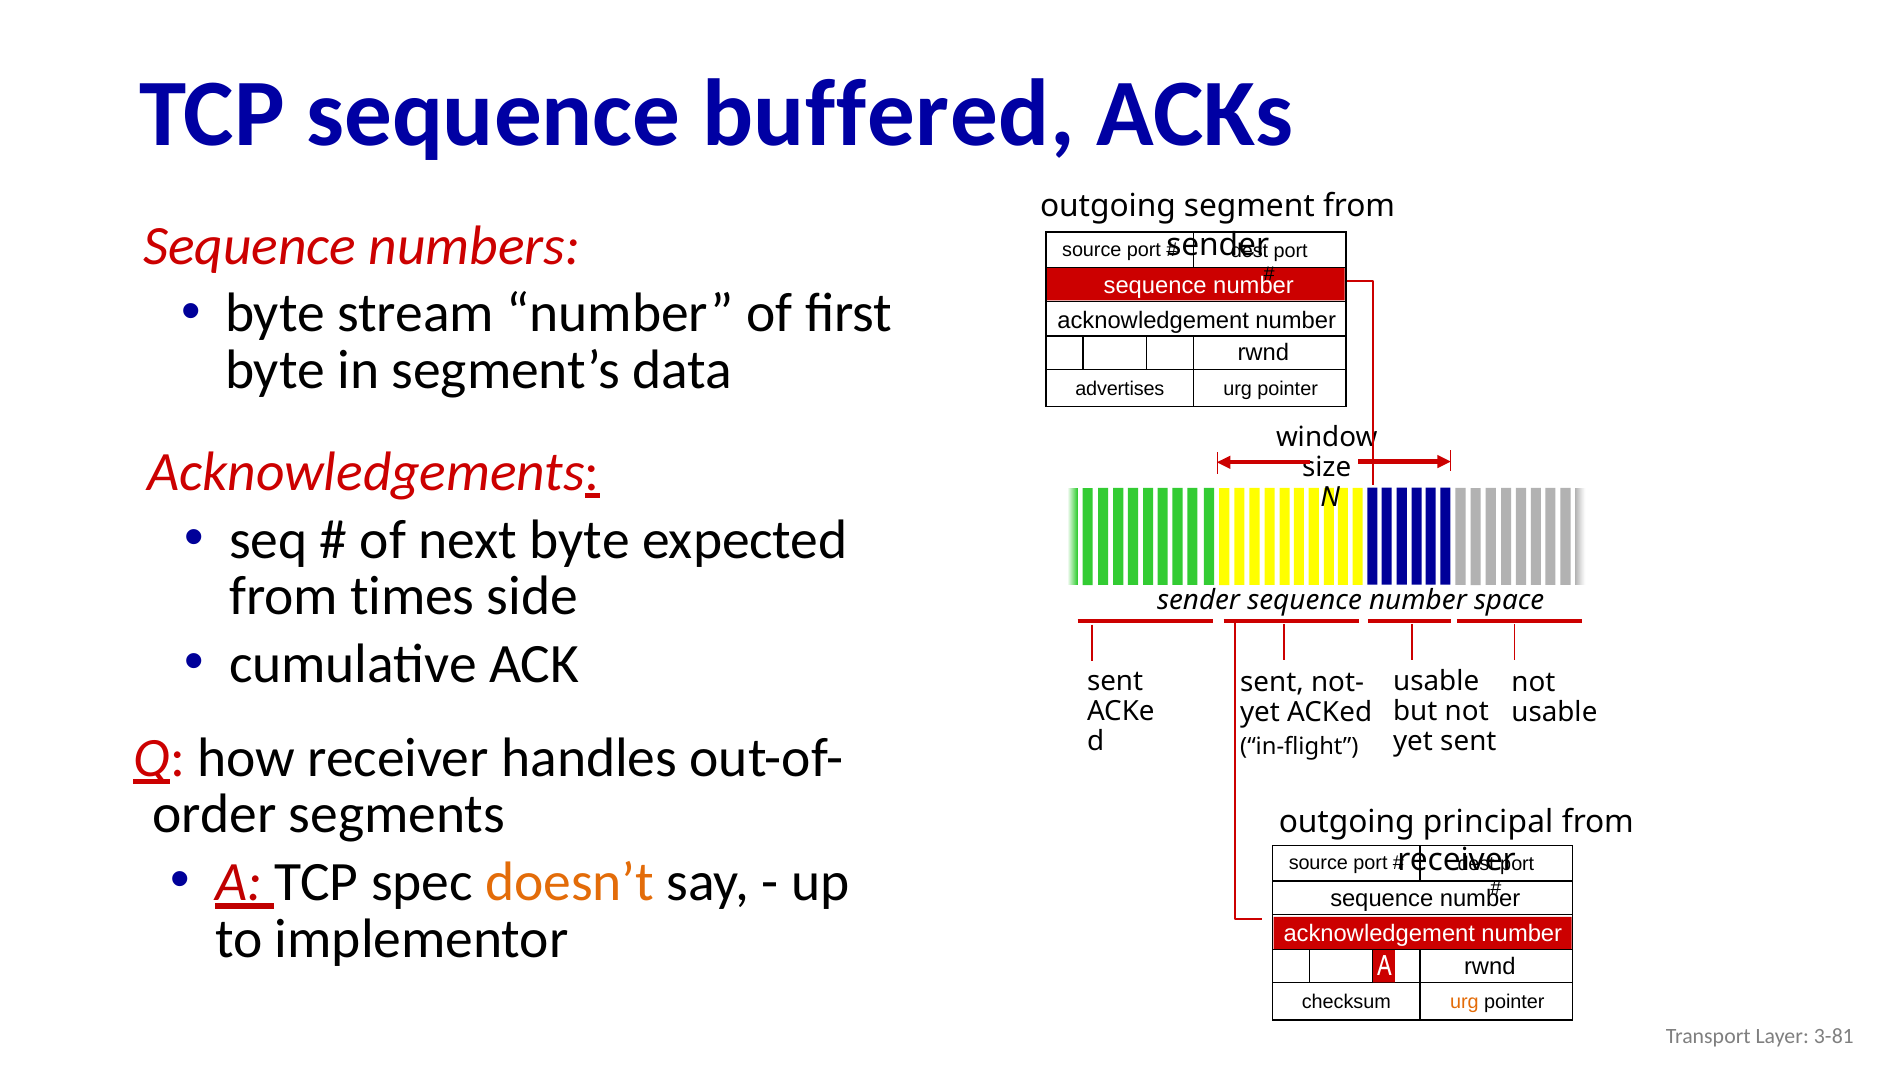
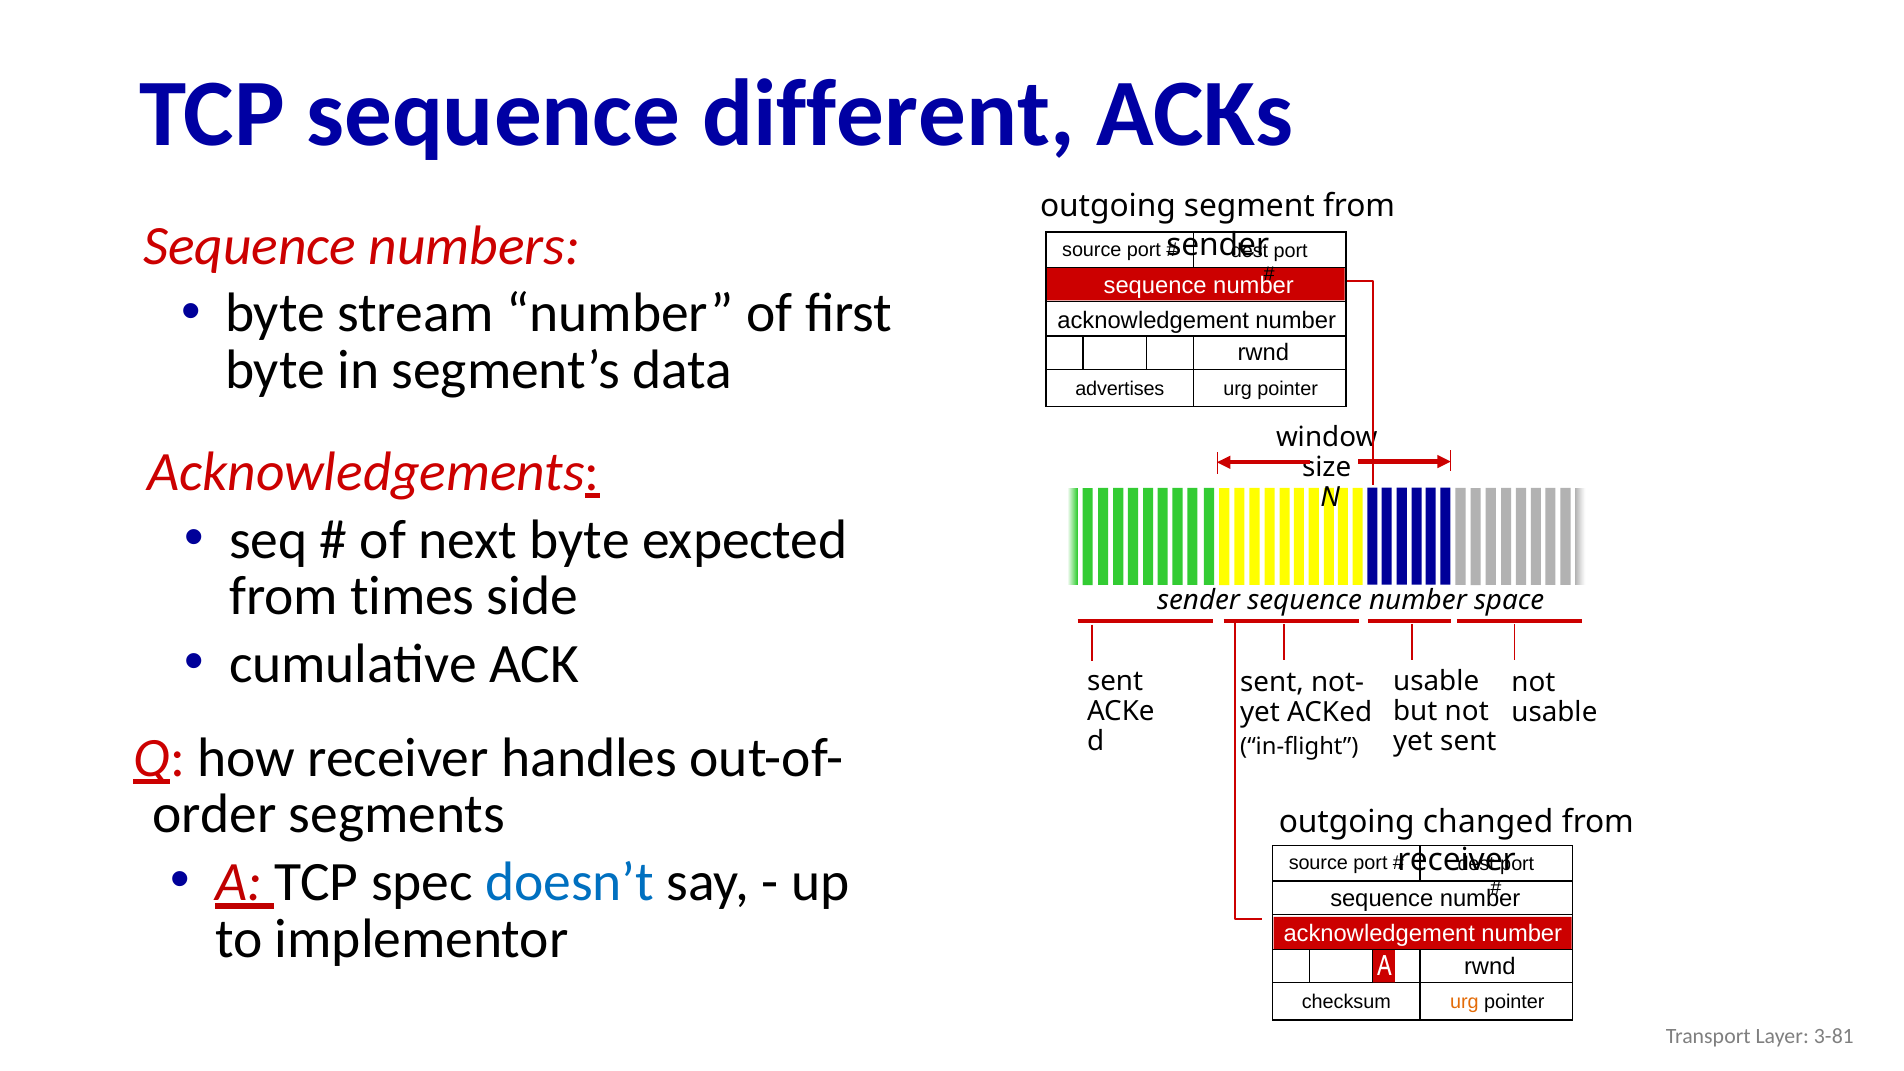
buffered: buffered -> different
principal: principal -> changed
doesn’t colour: orange -> blue
